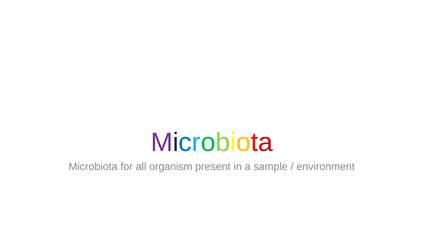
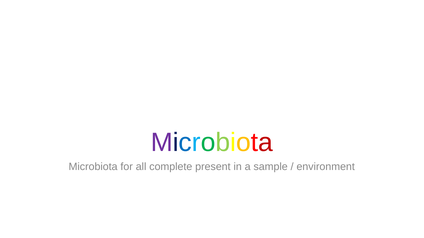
organism: organism -> complete
